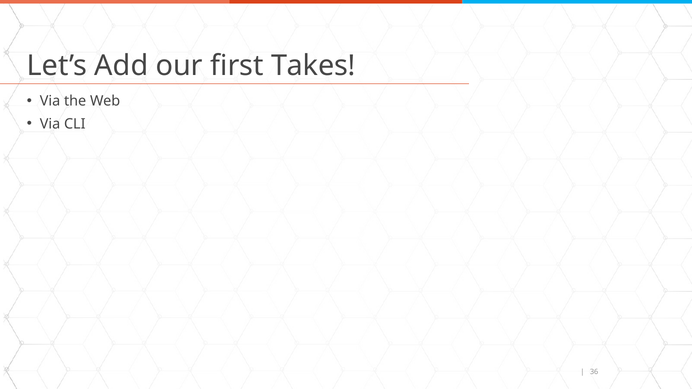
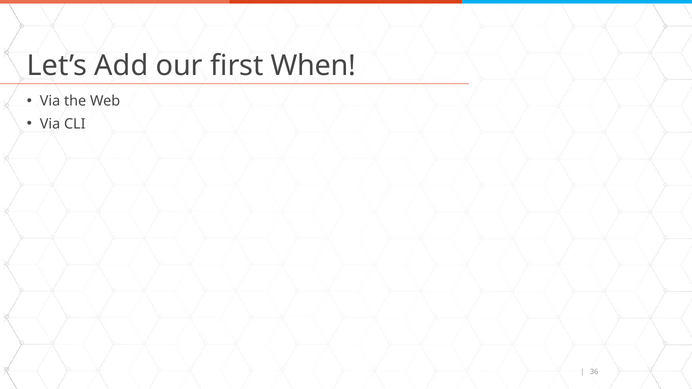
Takes: Takes -> When
